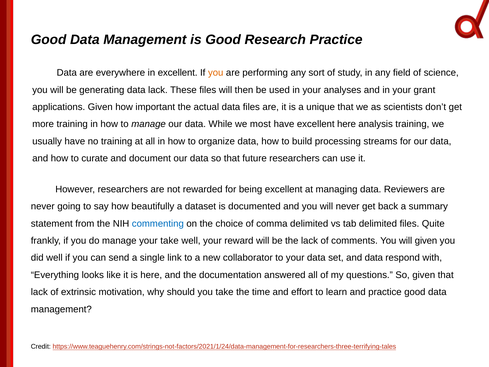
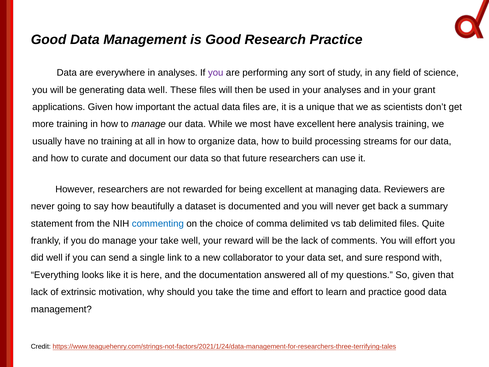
in excellent: excellent -> analyses
you at (216, 73) colour: orange -> purple
data lack: lack -> well
will given: given -> effort
and data: data -> sure
